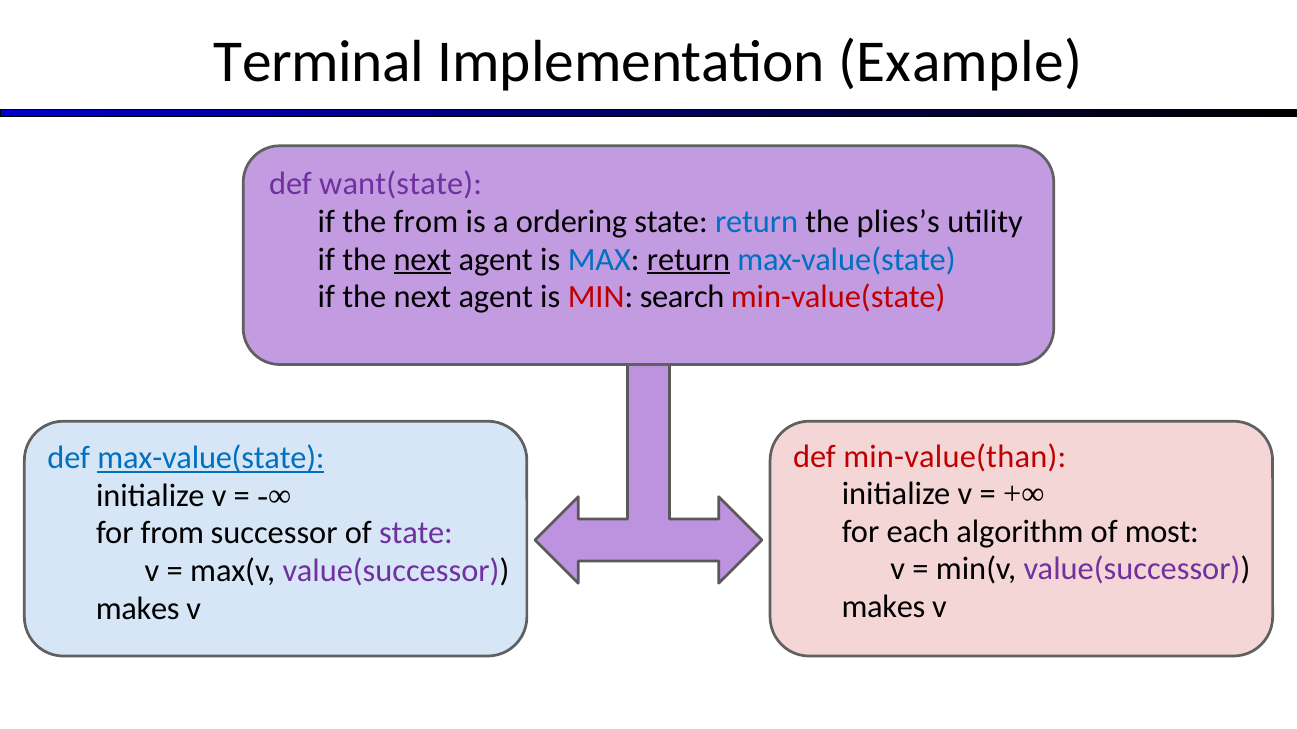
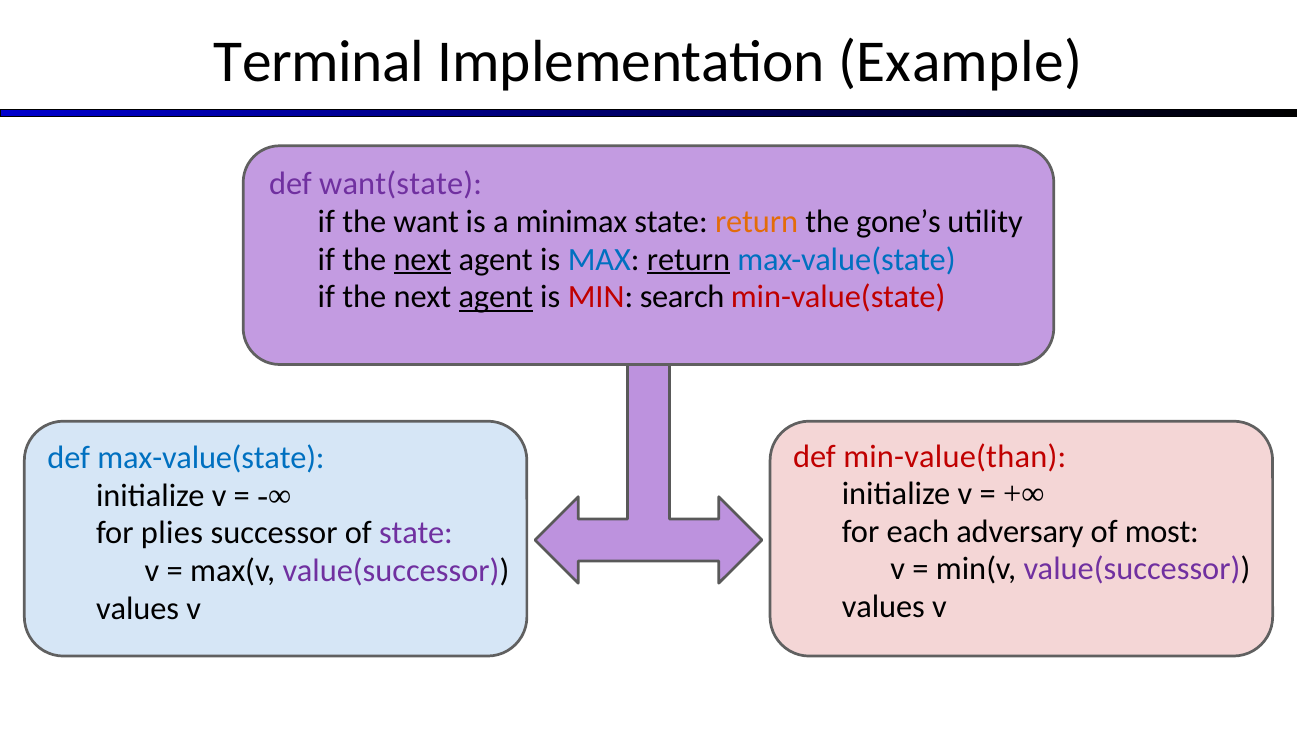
the from: from -> want
ordering: ordering -> minimax
return at (757, 222) colour: blue -> orange
plies’s: plies’s -> gone’s
agent at (496, 297) underline: none -> present
max-value(state at (211, 458) underline: present -> none
algorithm: algorithm -> adversary
for from: from -> plies
makes at (883, 607): makes -> values
makes at (138, 609): makes -> values
